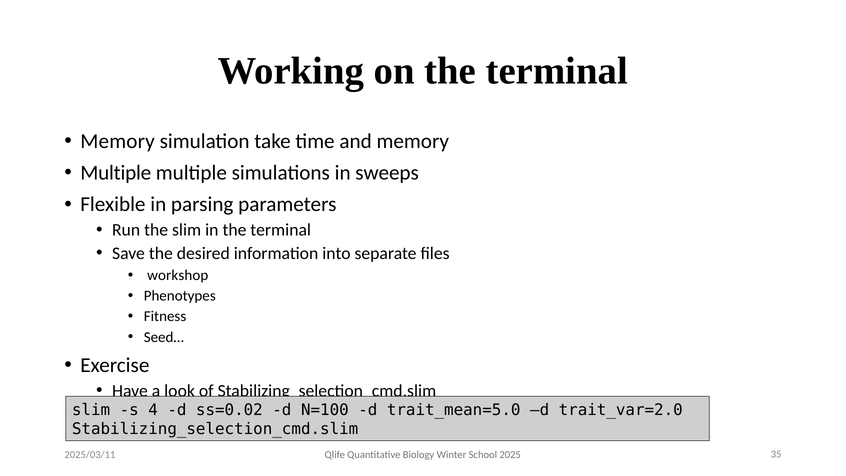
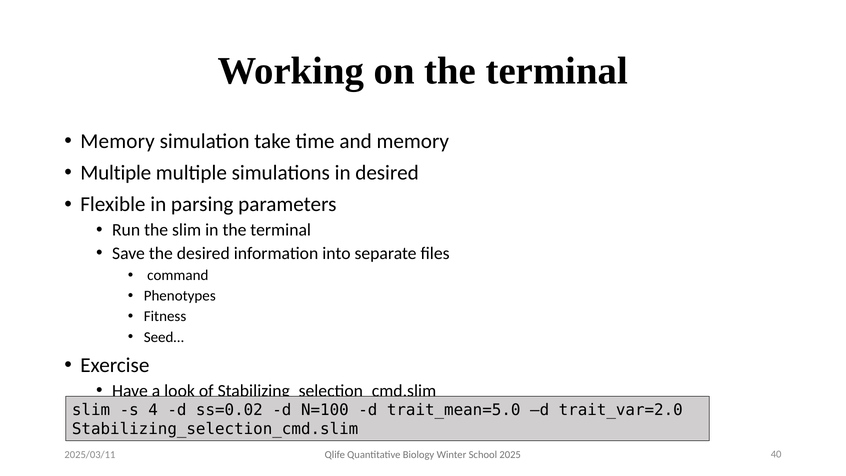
in sweeps: sweeps -> desired
workshop: workshop -> command
35: 35 -> 40
